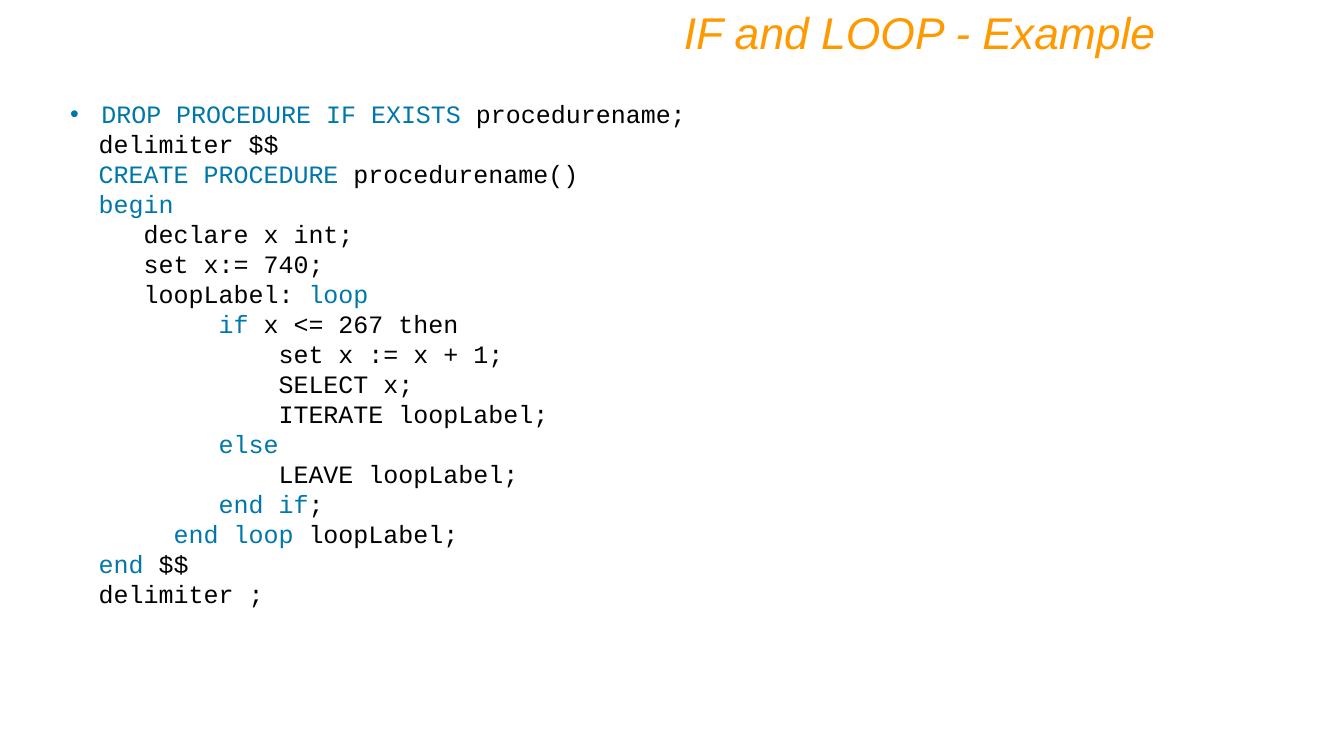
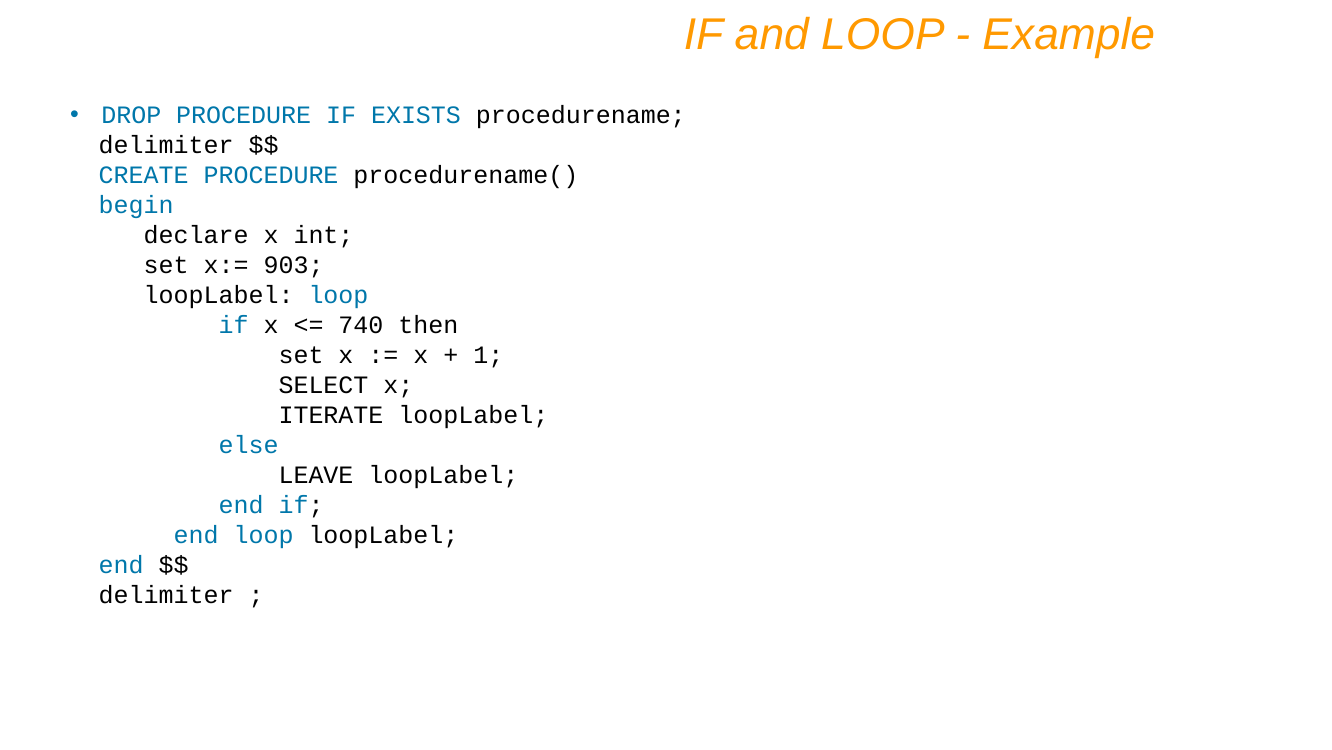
740: 740 -> 903
267: 267 -> 740
